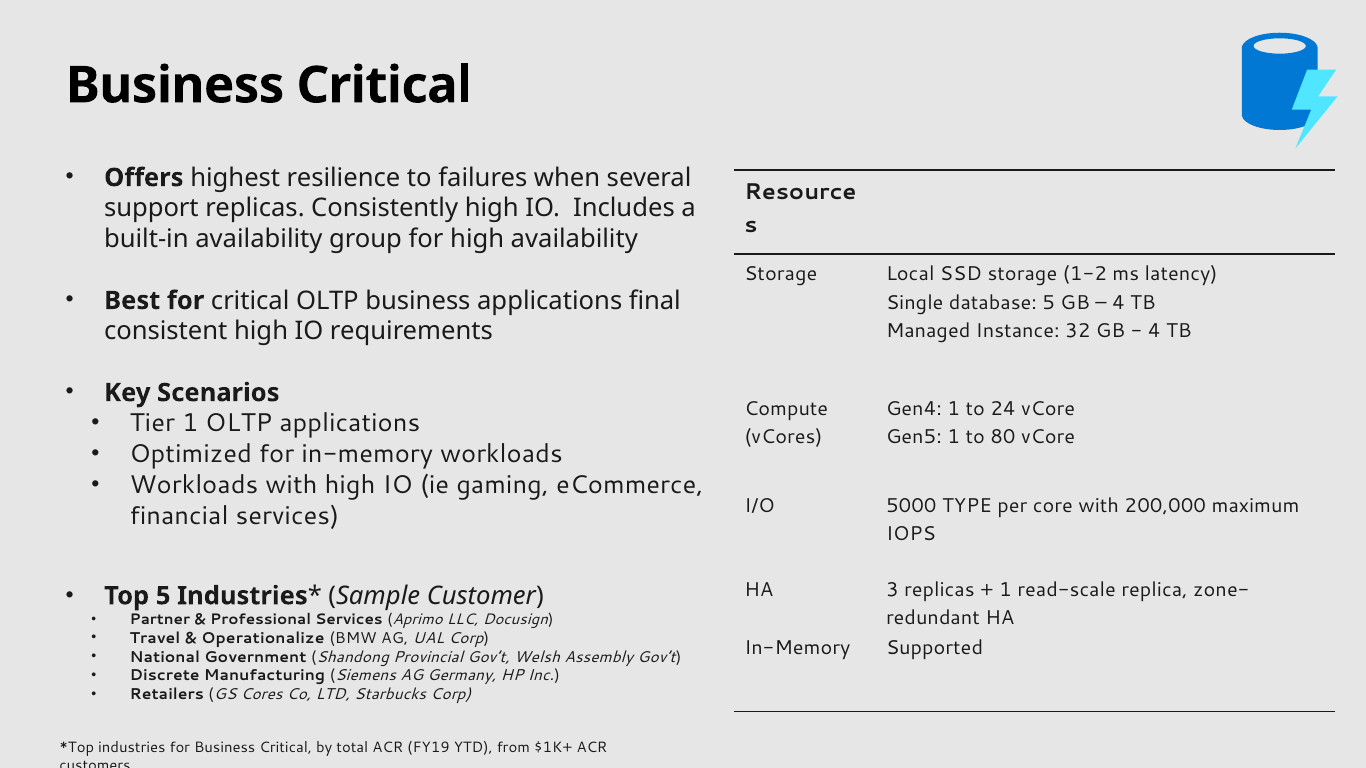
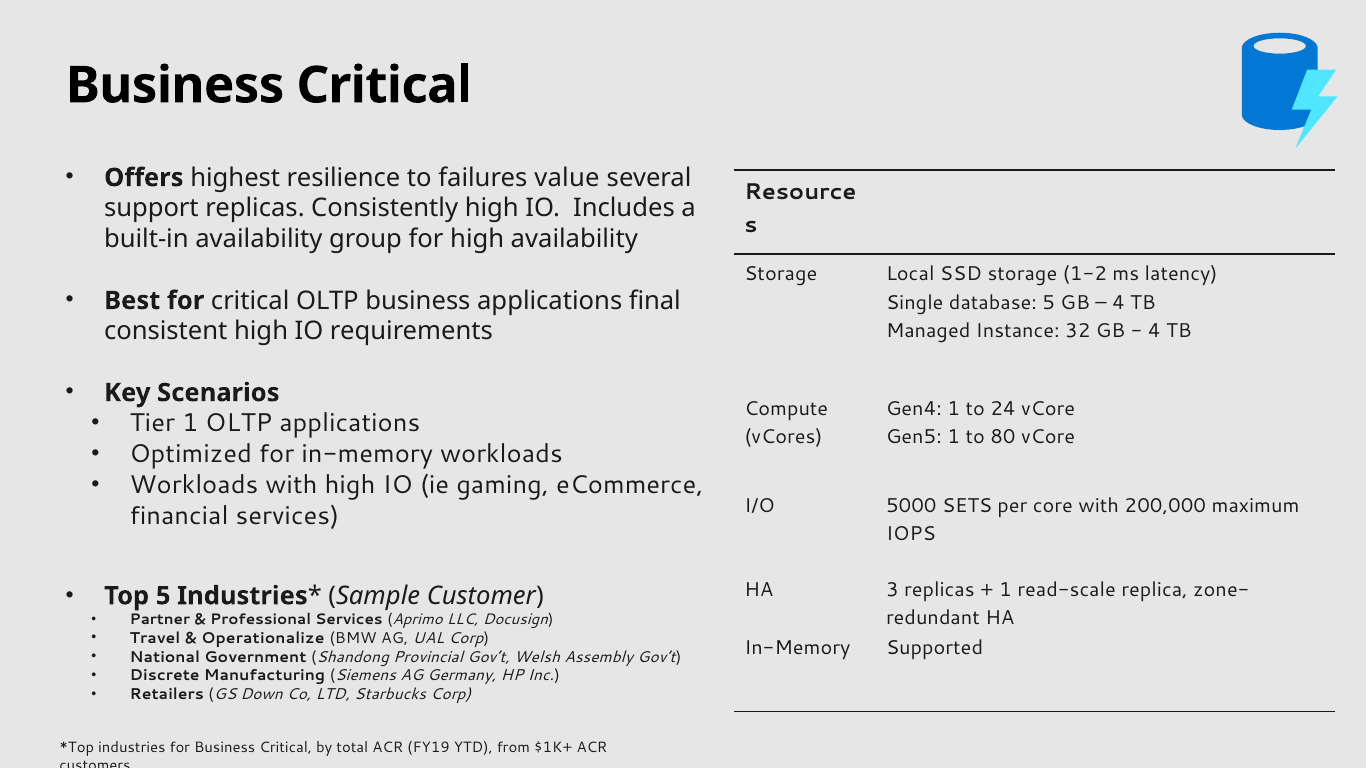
when: when -> value
TYPE: TYPE -> SETS
Cores: Cores -> Down
